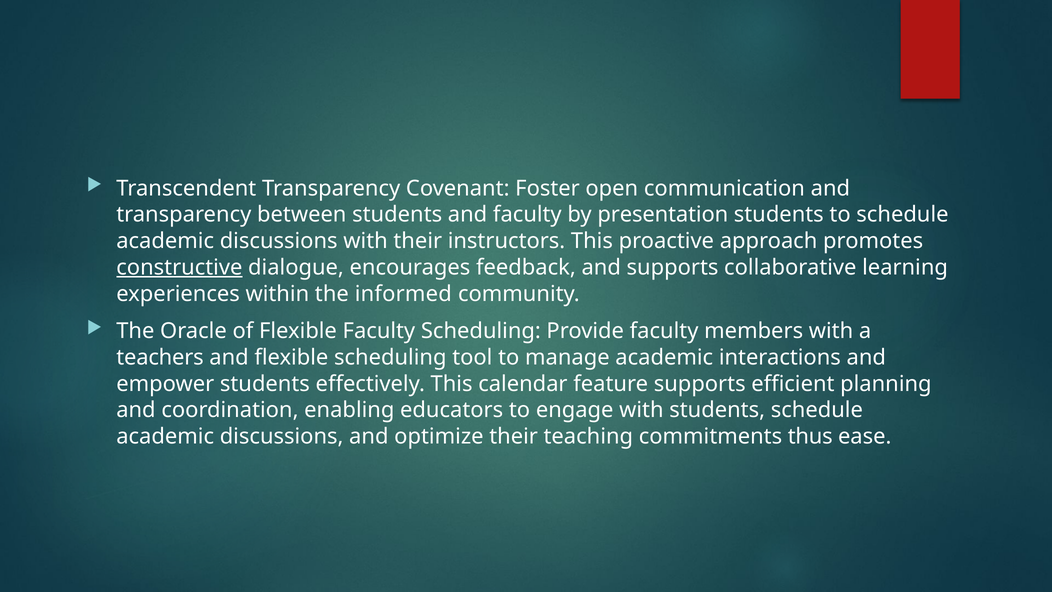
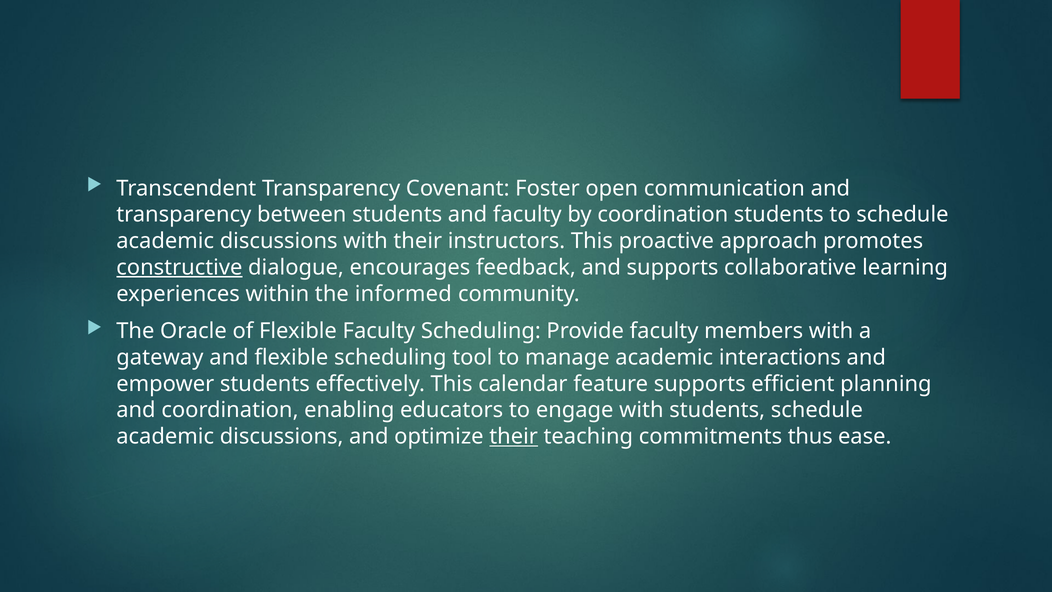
by presentation: presentation -> coordination
teachers: teachers -> gateway
their at (514, 436) underline: none -> present
